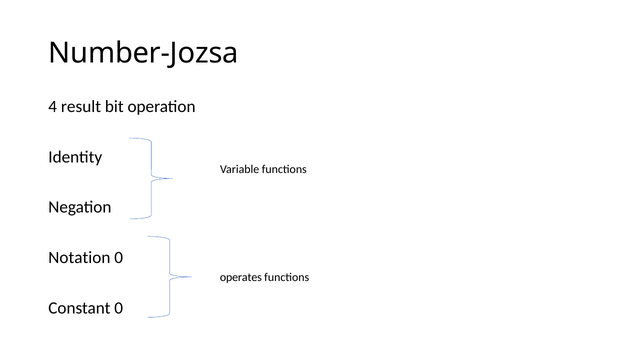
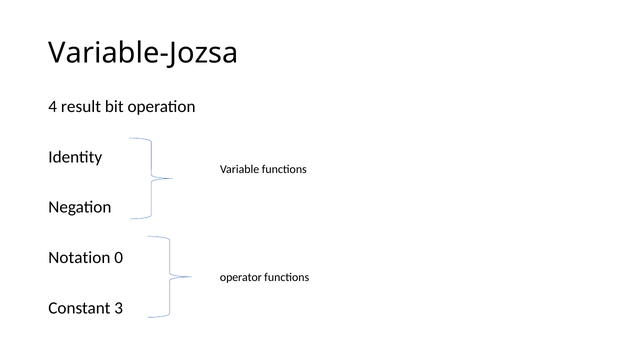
Number-Jozsa: Number-Jozsa -> Variable-Jozsa
operates: operates -> operator
Constant 0: 0 -> 3
